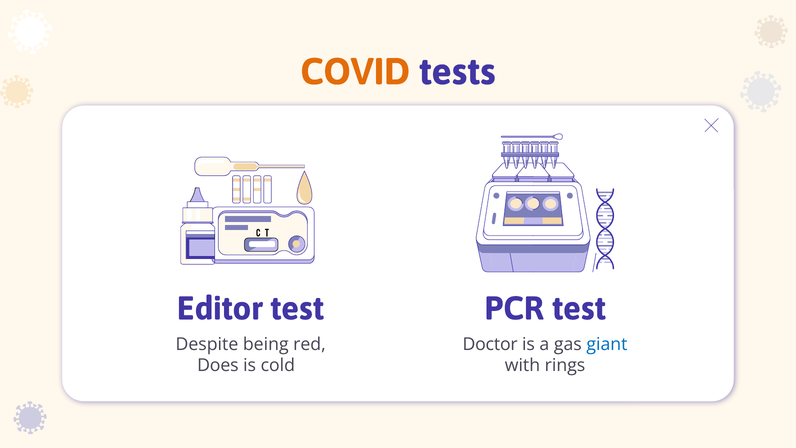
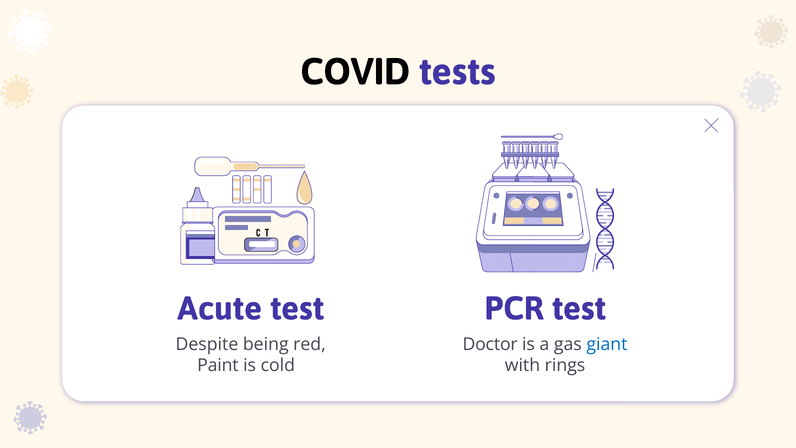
COVID colour: orange -> black
Editor: Editor -> Acute
Does: Does -> Paint
